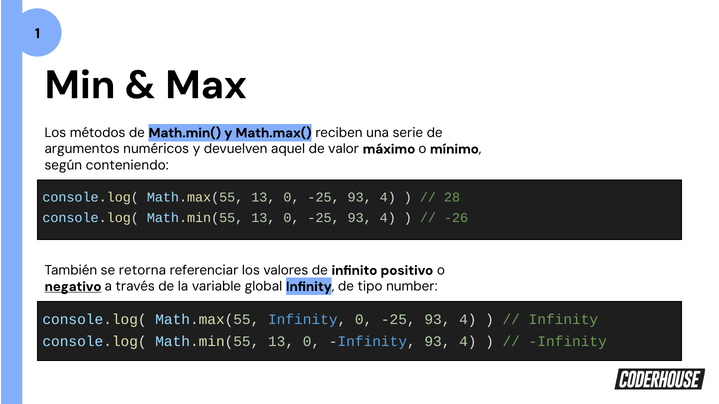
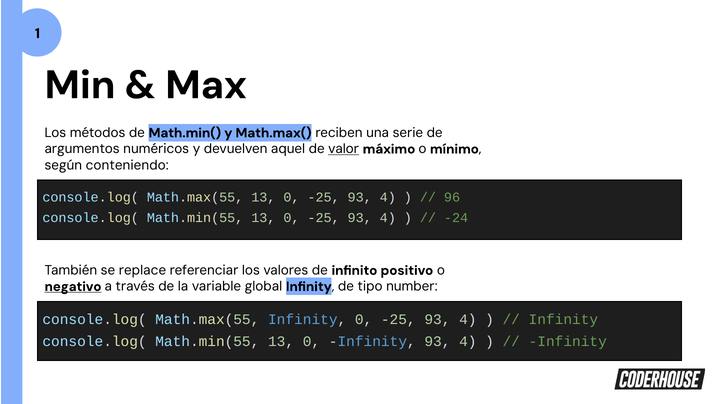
valor underline: none -> present
28: 28 -> 96
-26: -26 -> -24
retorna: retorna -> replace
